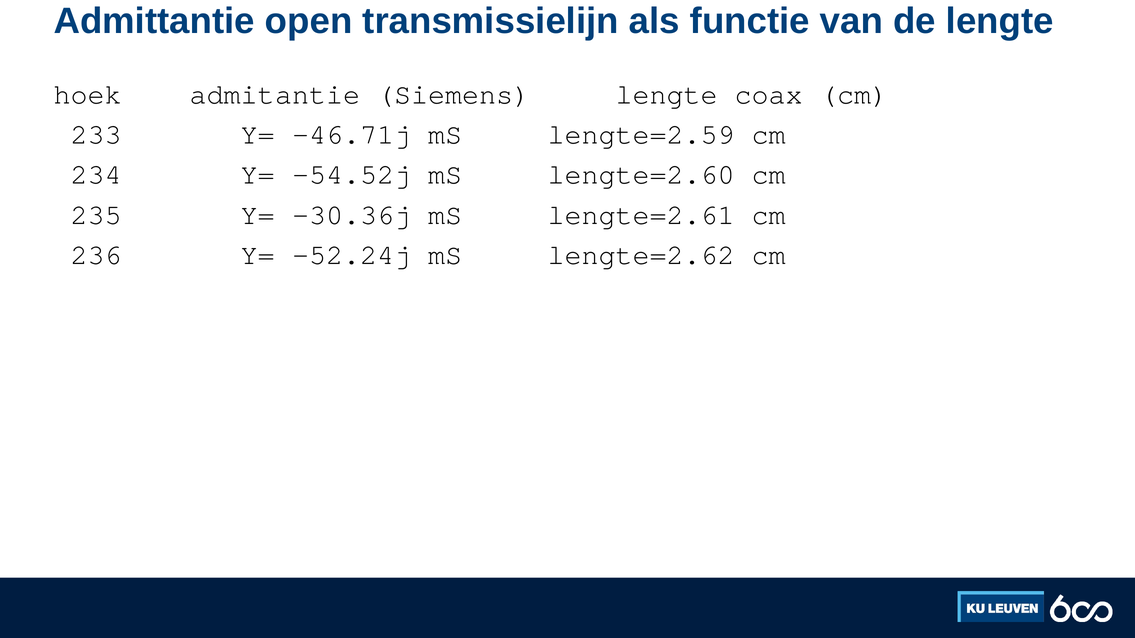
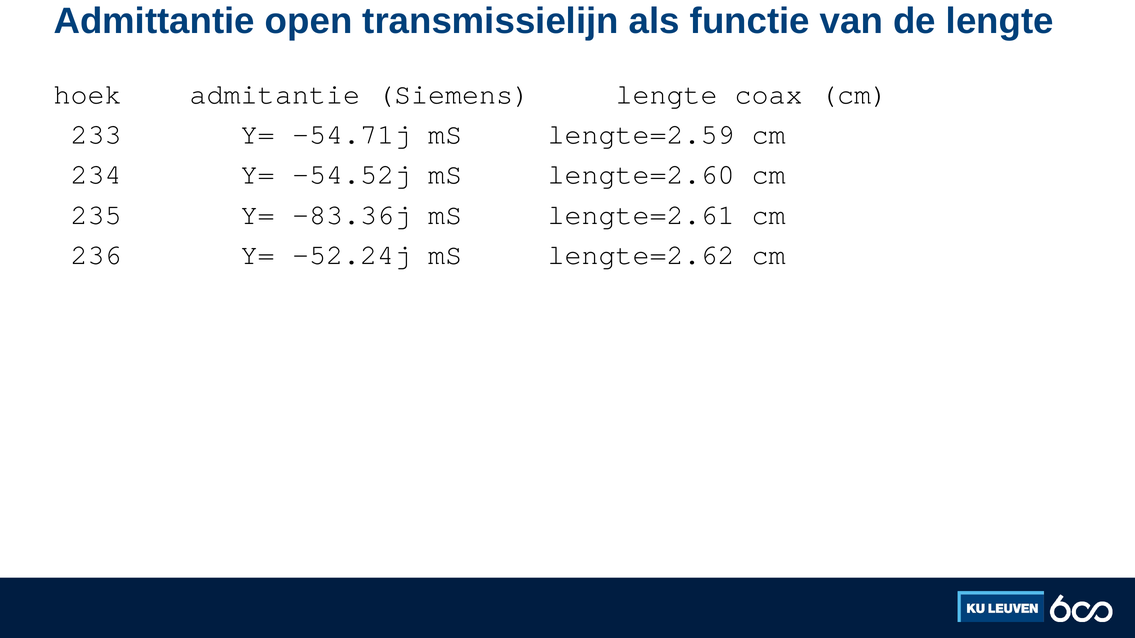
-46.71j: -46.71j -> -54.71j
-30.36j: -30.36j -> -83.36j
